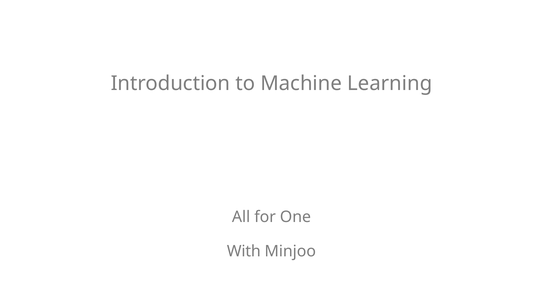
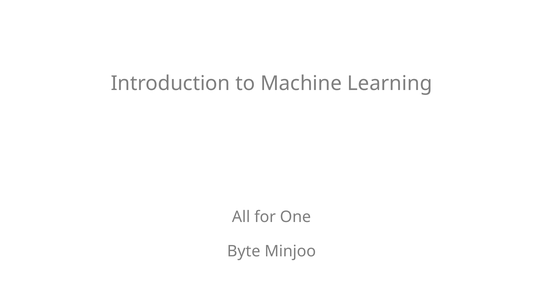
With: With -> Byte
